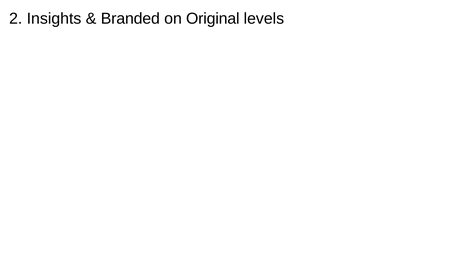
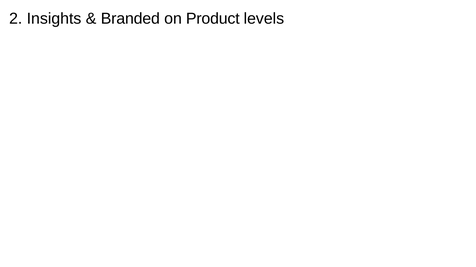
Original: Original -> Product
